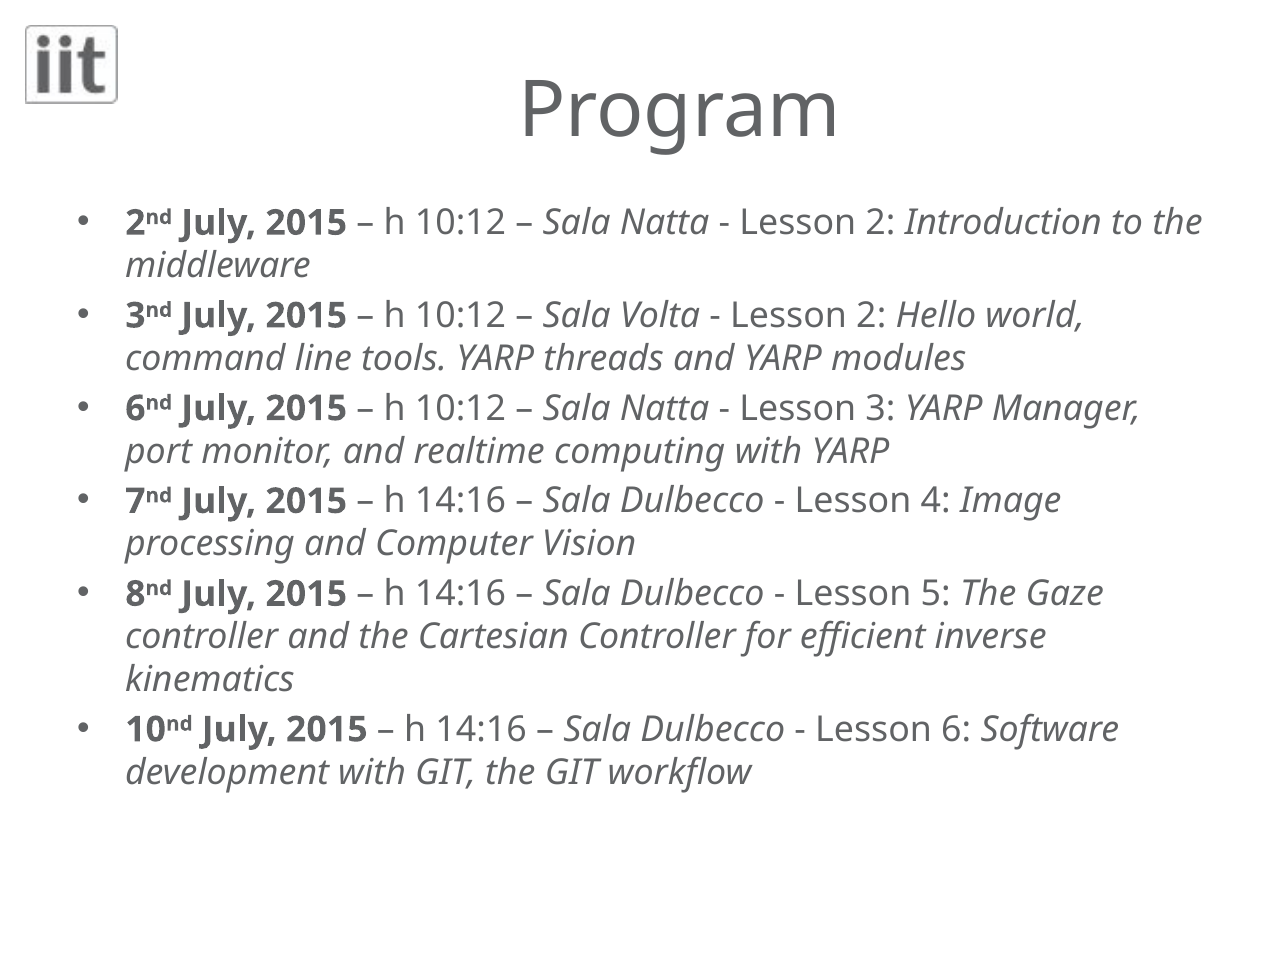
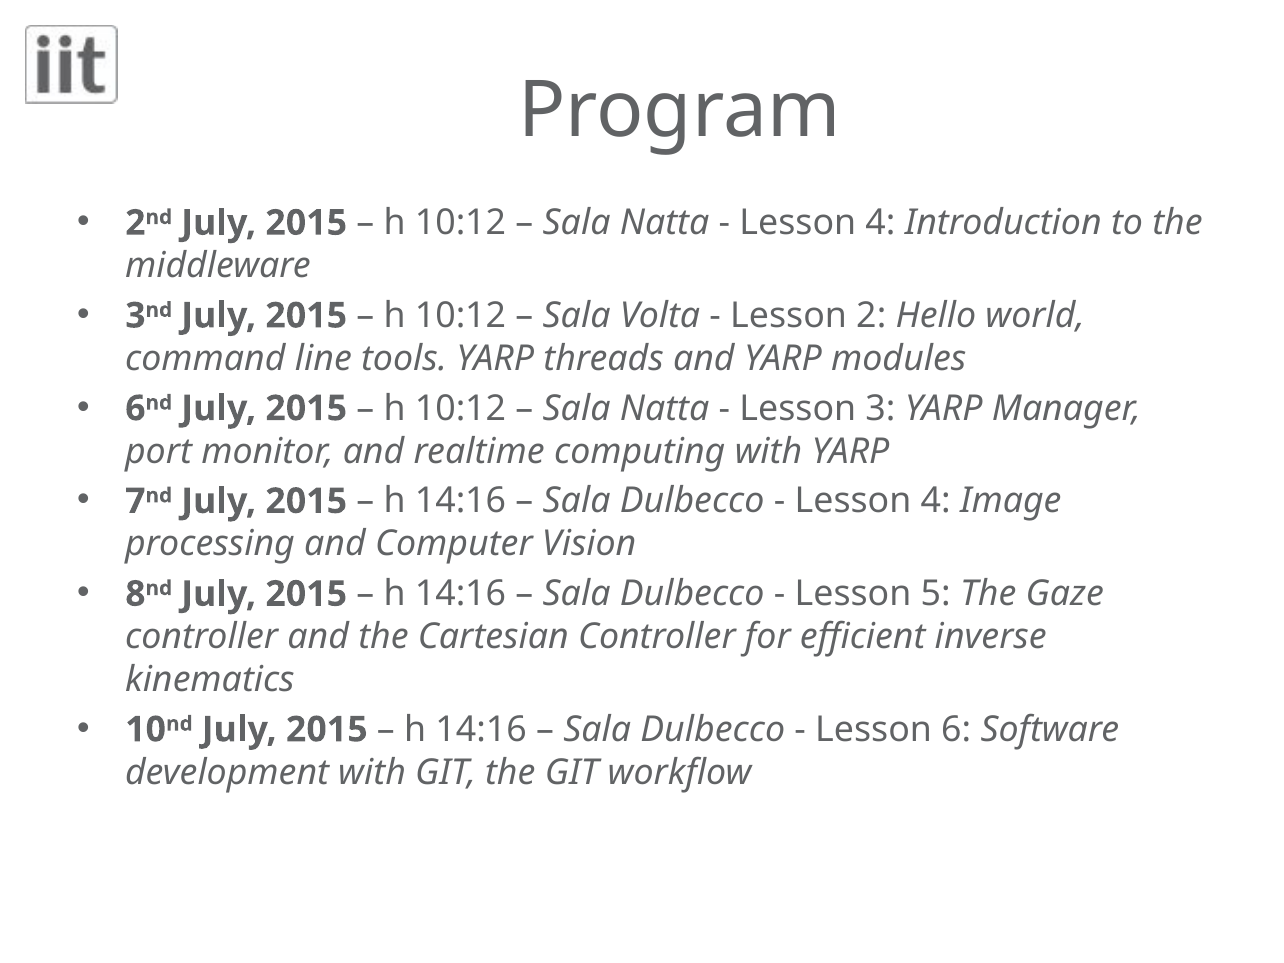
2 at (880, 223): 2 -> 4
